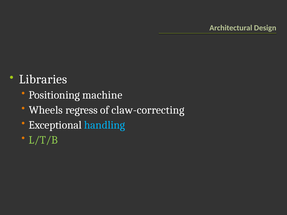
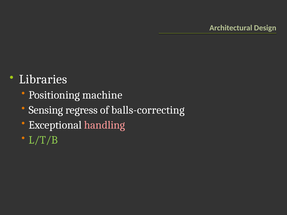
Wheels: Wheels -> Sensing
claw-correcting: claw-correcting -> balls-correcting
handling colour: light blue -> pink
